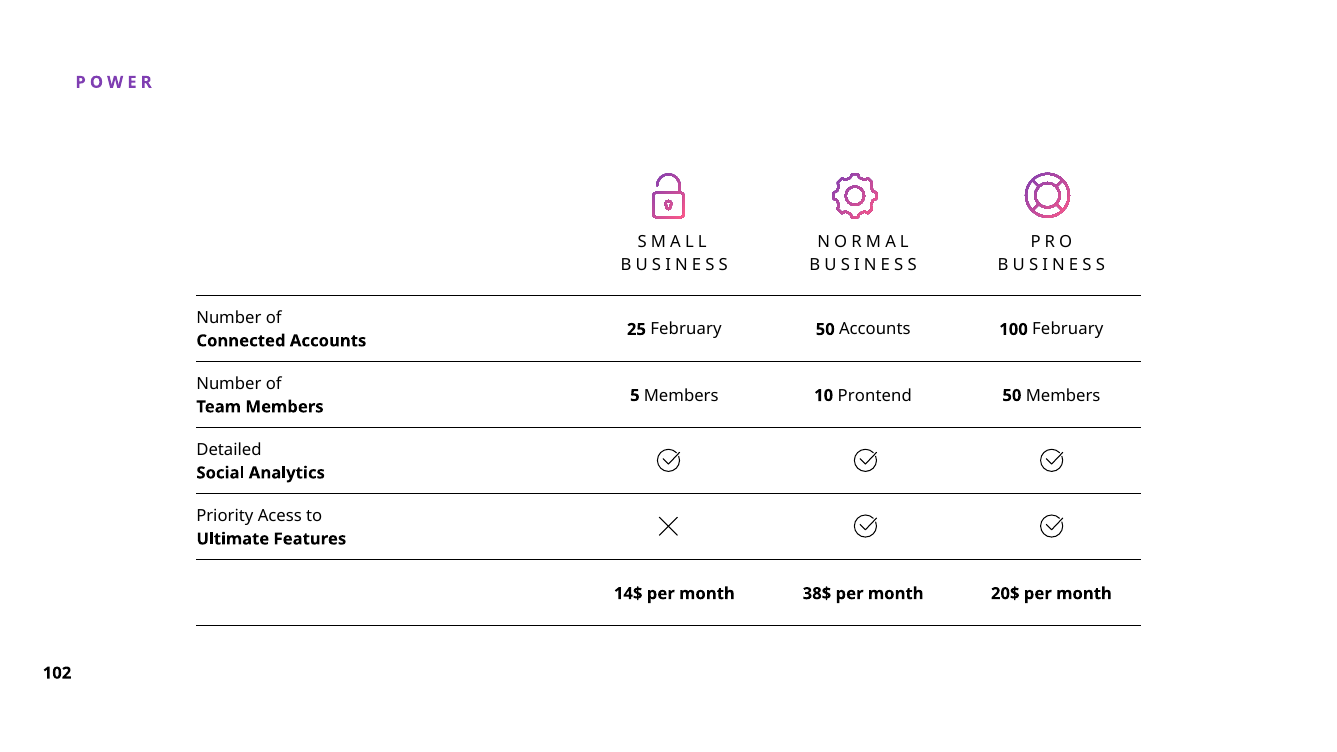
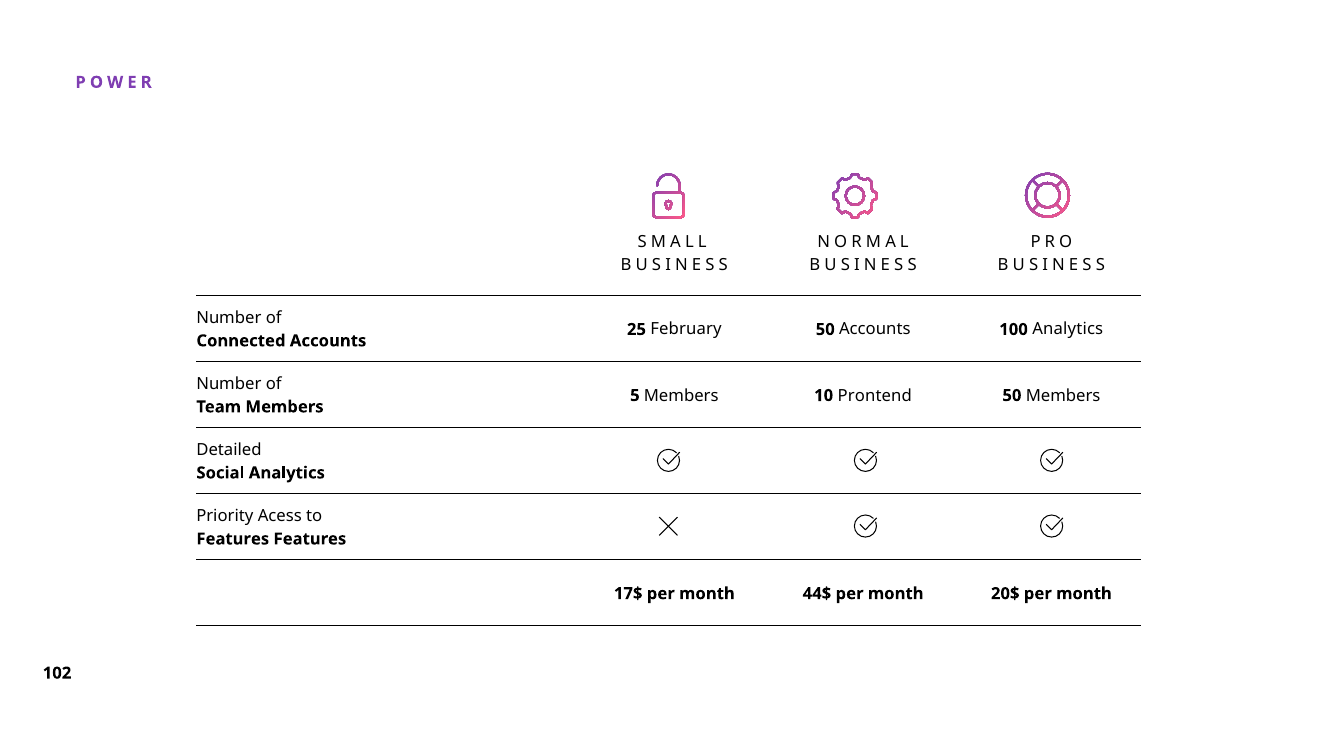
100 February: February -> Analytics
Ultimate at (233, 539): Ultimate -> Features
14$: 14$ -> 17$
38$: 38$ -> 44$
